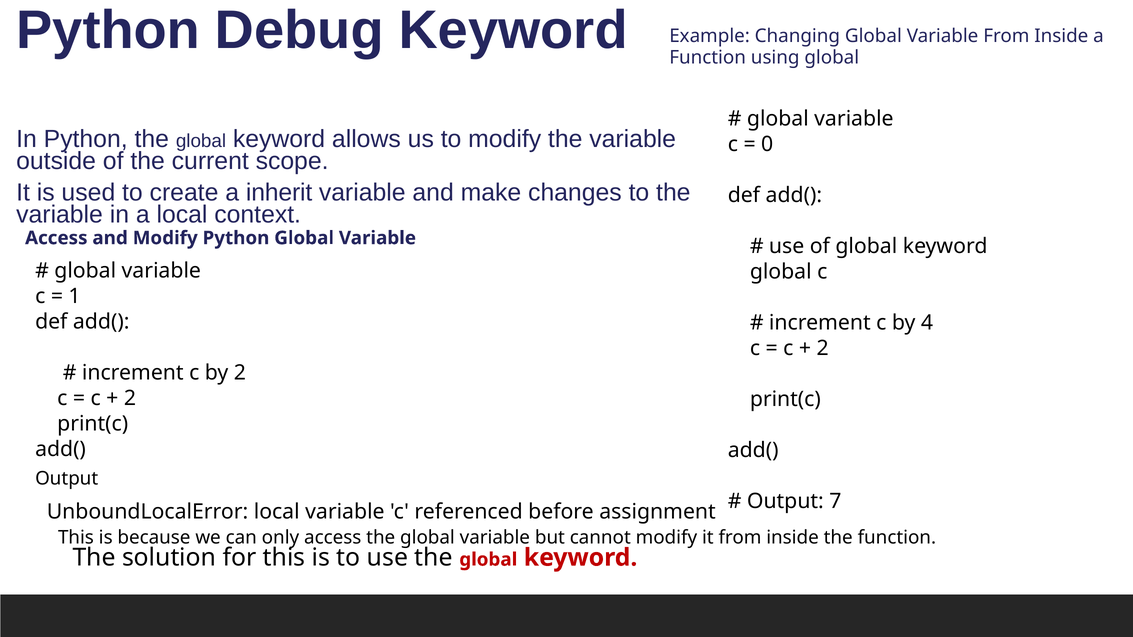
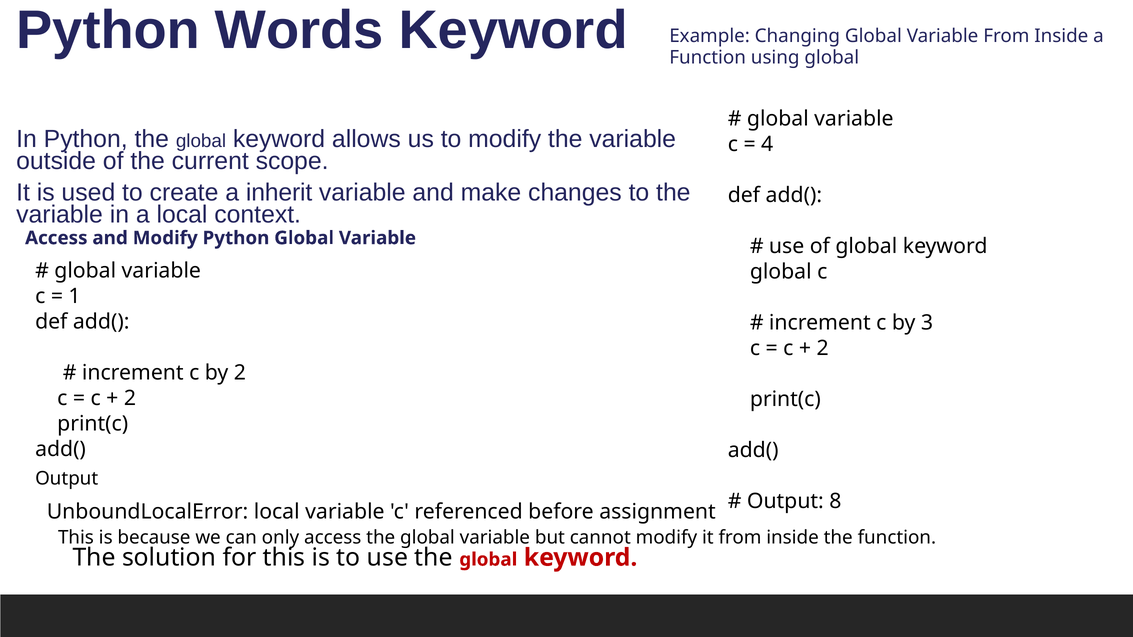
Debug: Debug -> Words
0: 0 -> 4
4: 4 -> 3
7: 7 -> 8
